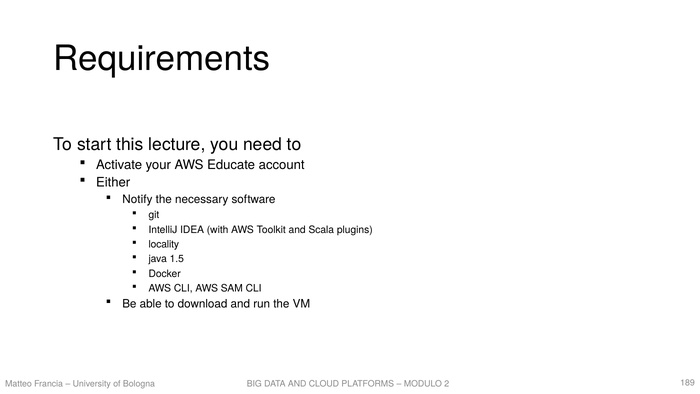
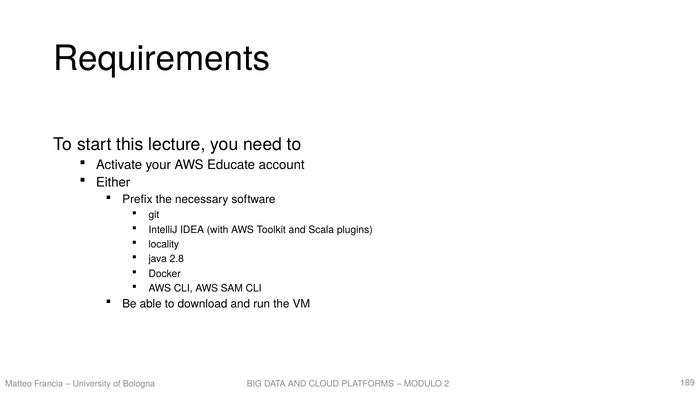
Notify: Notify -> Prefix
1.5: 1.5 -> 2.8
